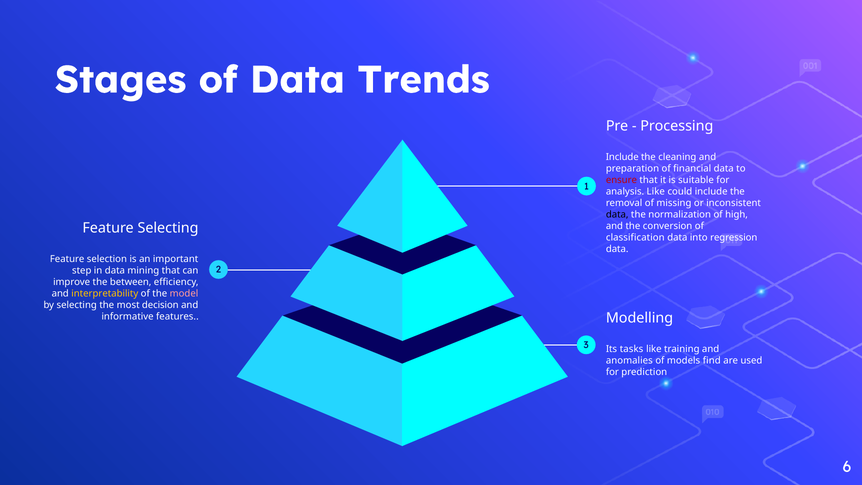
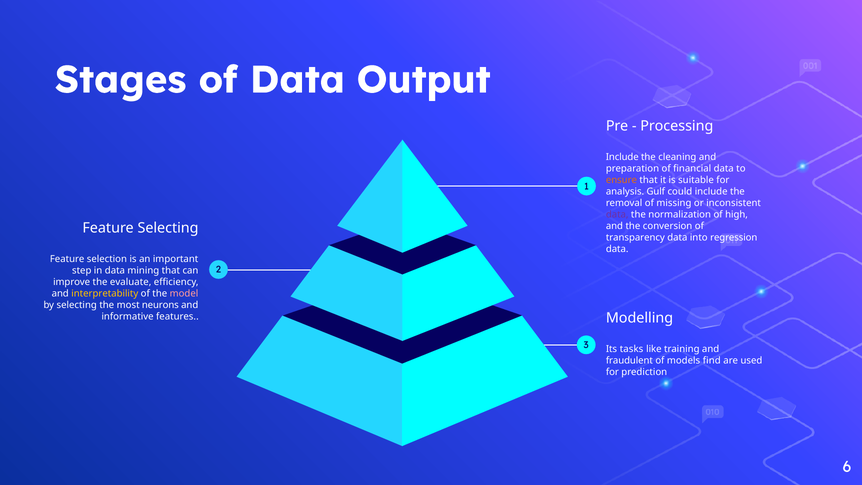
Trends: Trends -> Output
ensure colour: red -> orange
analysis Like: Like -> Gulf
data at (617, 214) colour: black -> purple
classification: classification -> transparency
between: between -> evaluate
decision: decision -> neurons
anomalies: anomalies -> fraudulent
